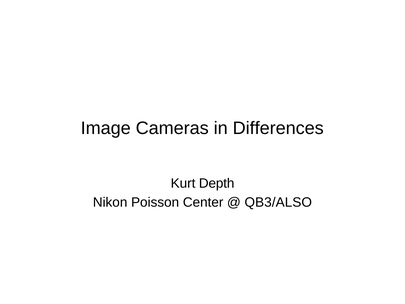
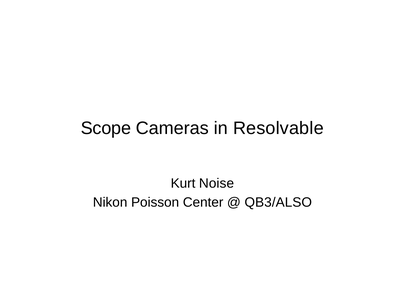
Image: Image -> Scope
Differences: Differences -> Resolvable
Depth: Depth -> Noise
